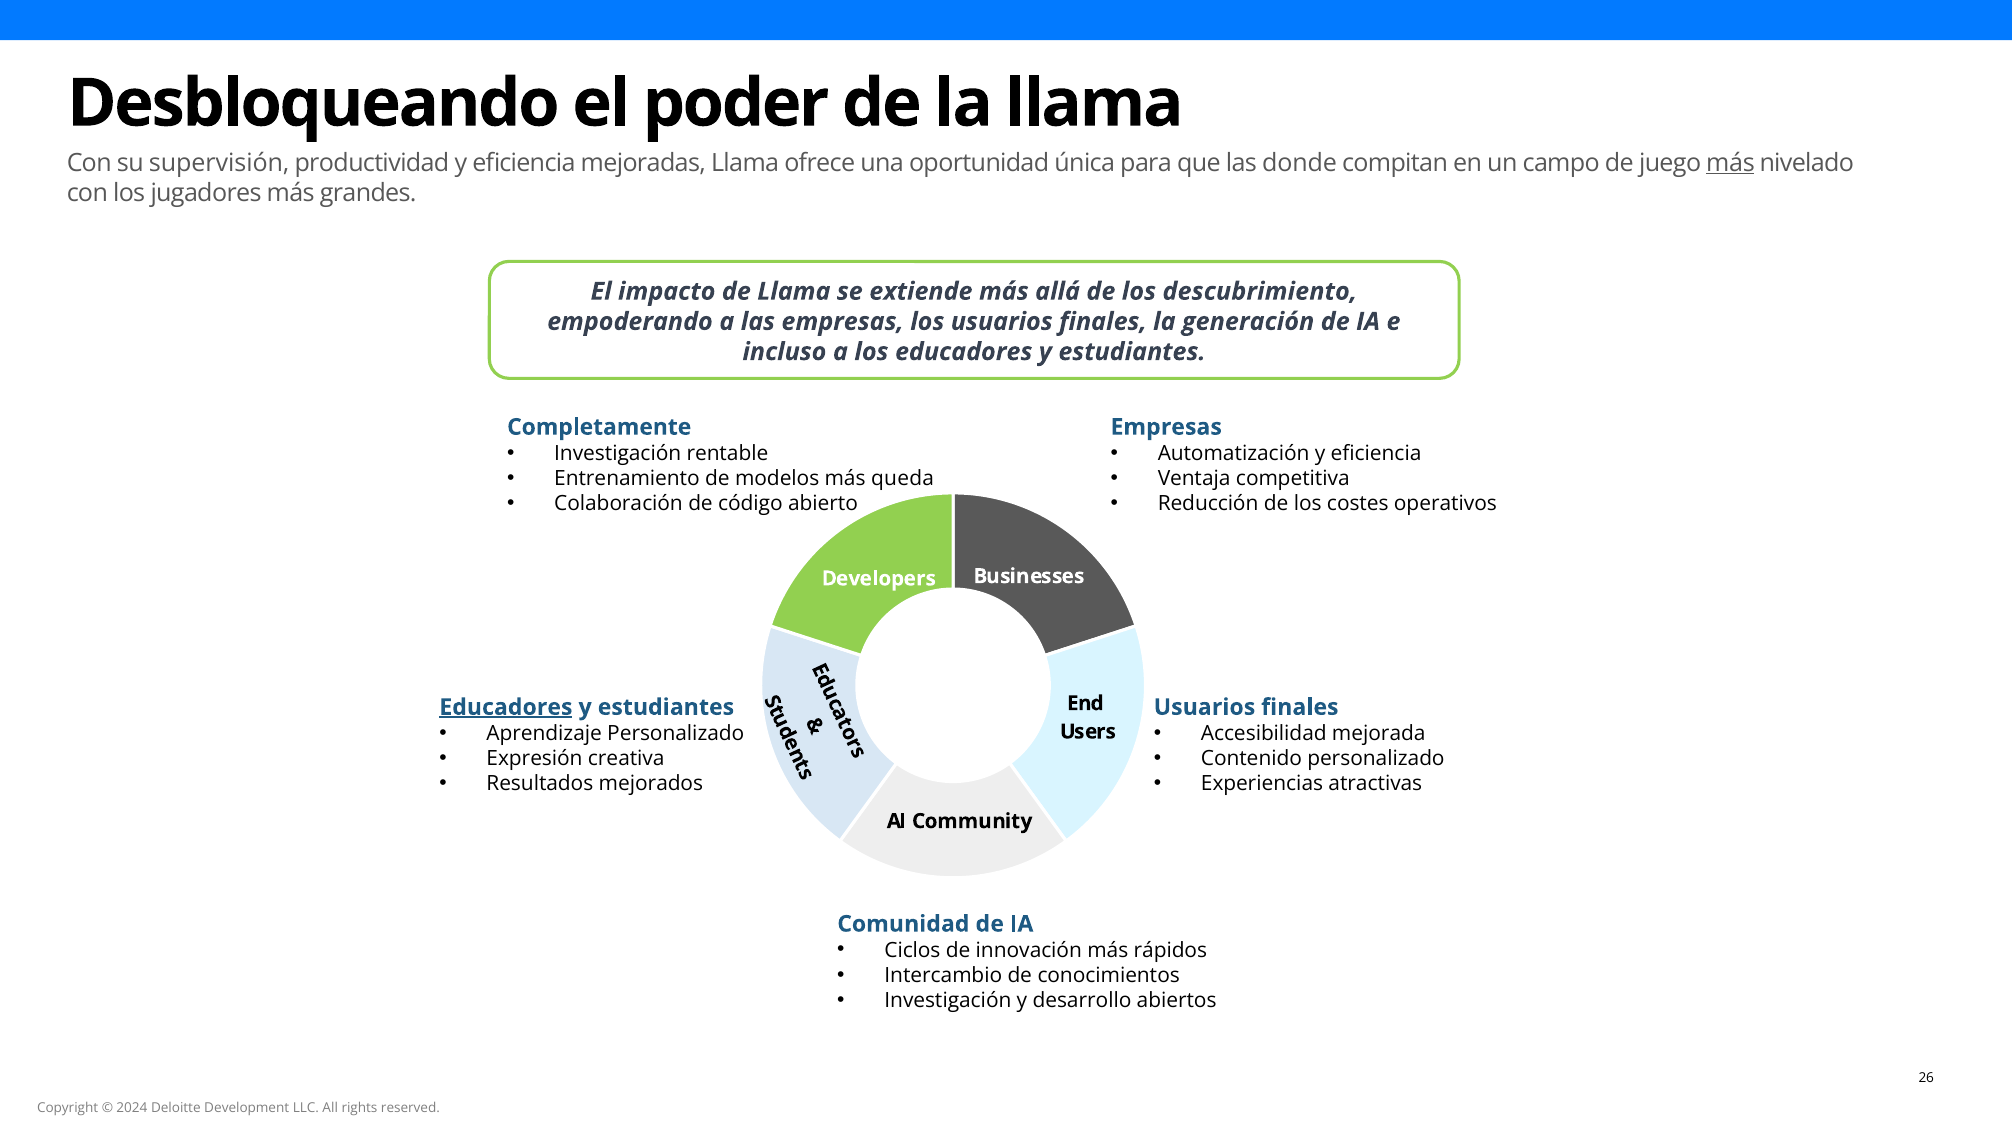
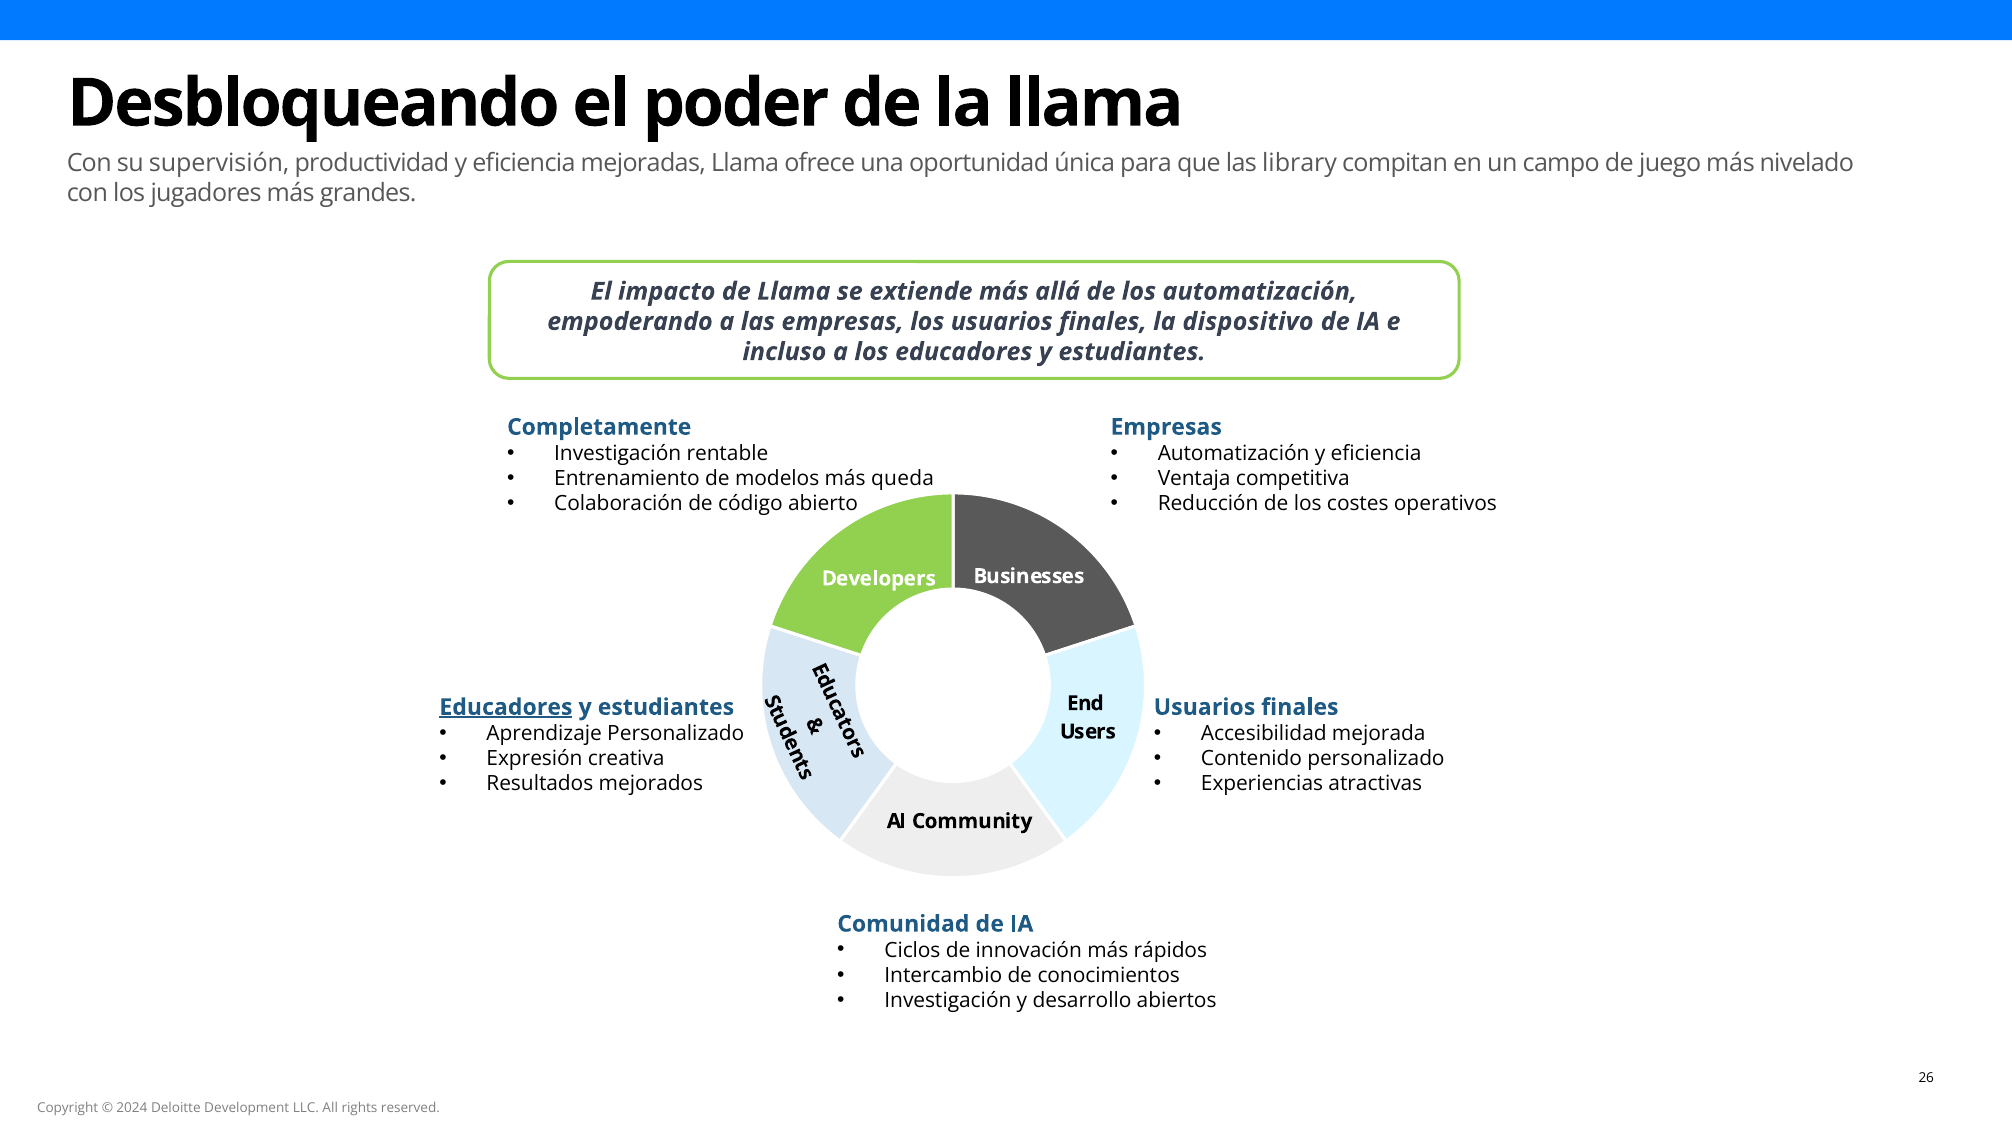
donde: donde -> library
más at (1730, 163) underline: present -> none
los descubrimiento: descubrimiento -> automatización
generación: generación -> dispositivo
